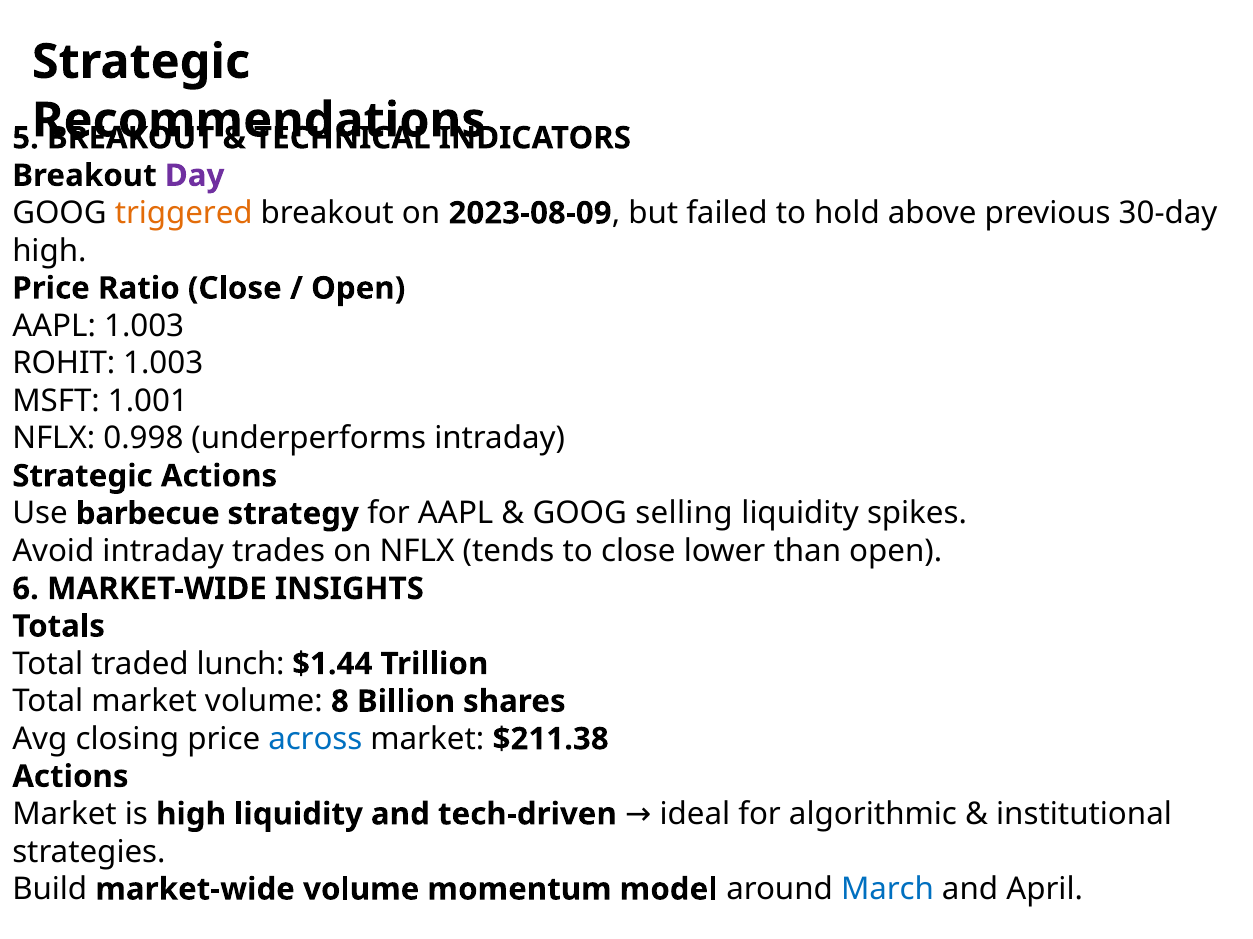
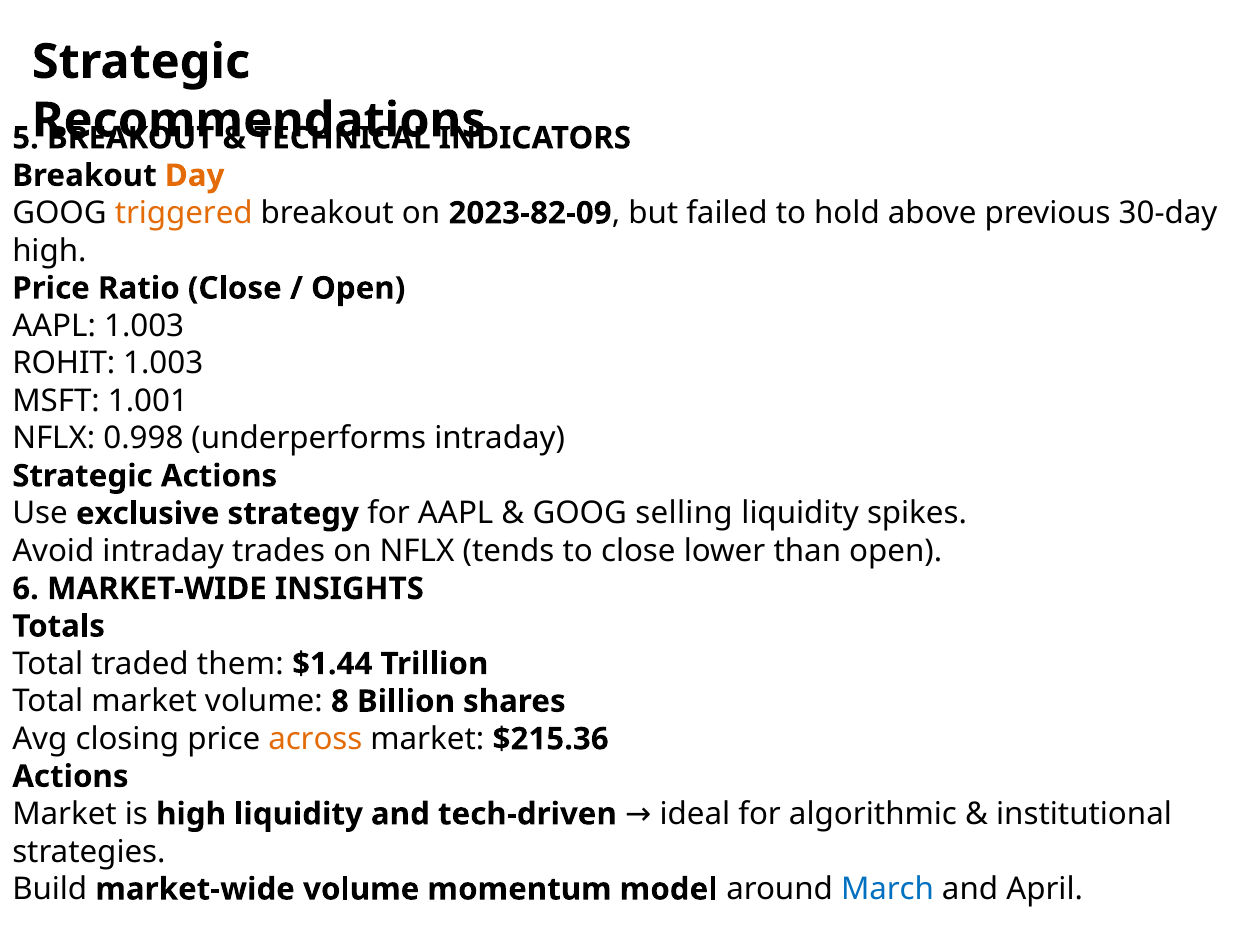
Day colour: purple -> orange
2023-08-09: 2023-08-09 -> 2023-82-09
barbecue: barbecue -> exclusive
lunch: lunch -> them
across colour: blue -> orange
$211.38: $211.38 -> $215.36
